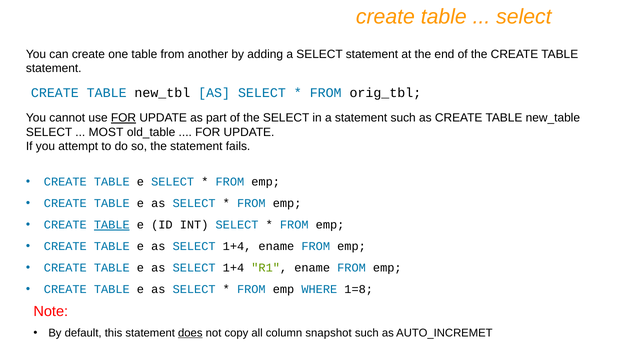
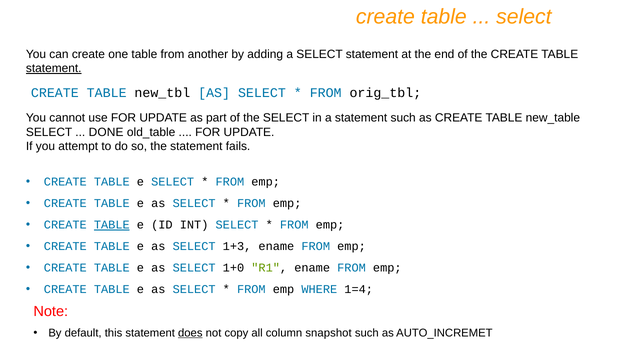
statement at (54, 68) underline: none -> present
FOR at (124, 118) underline: present -> none
MOST: MOST -> DONE
1+4 at (237, 246): 1+4 -> 1+3
1+4 at (233, 268): 1+4 -> 1+0
1=8: 1=8 -> 1=4
